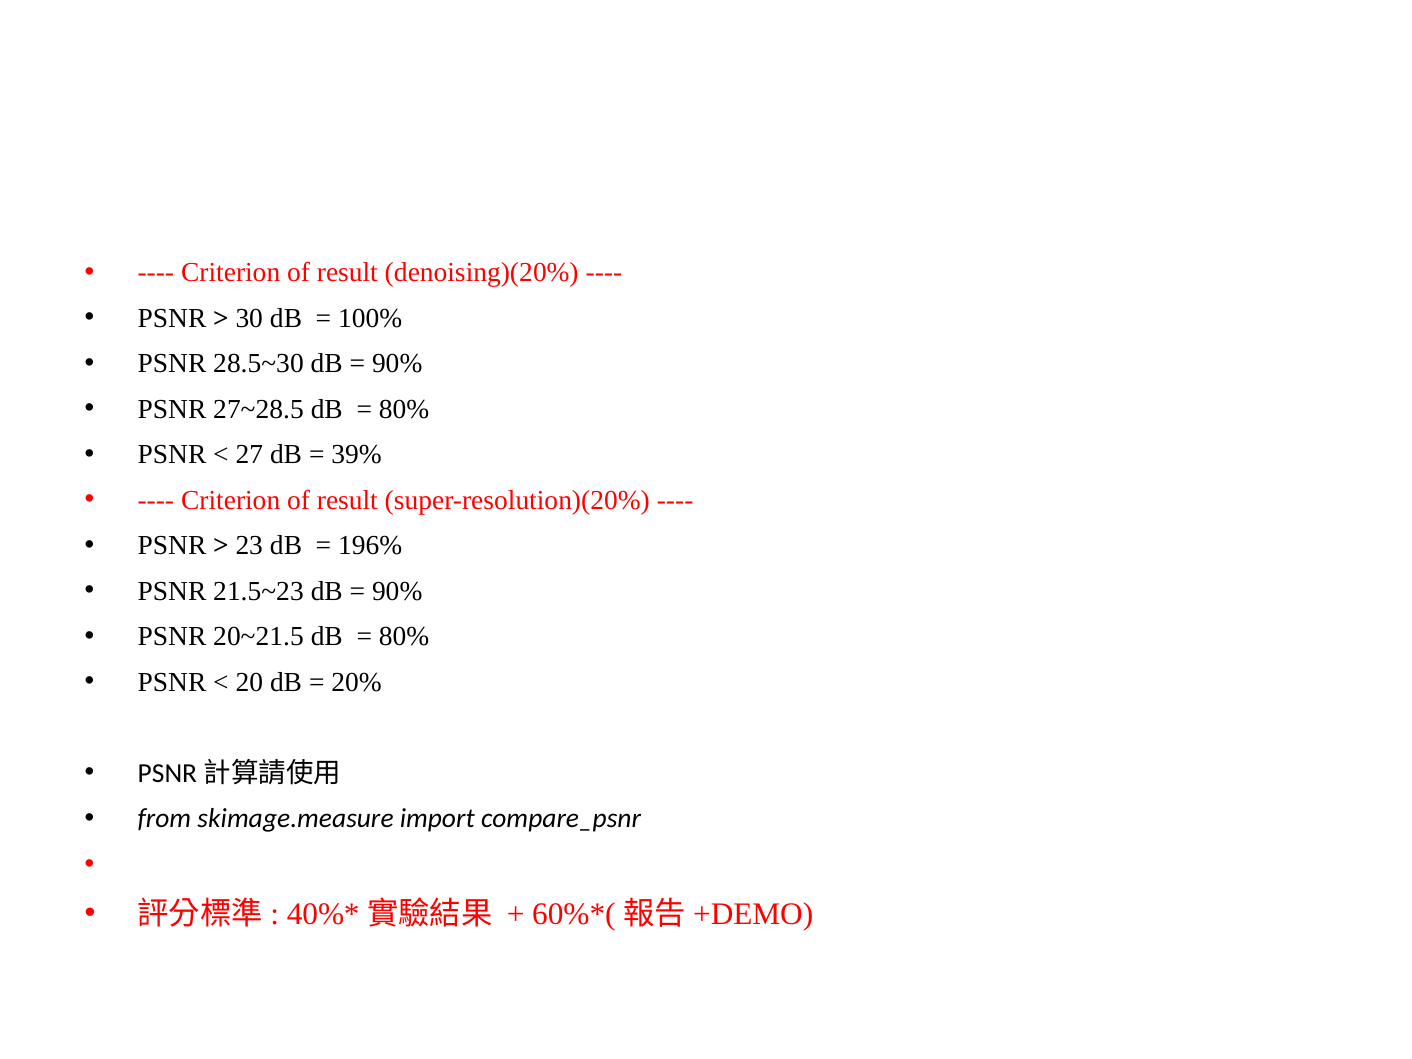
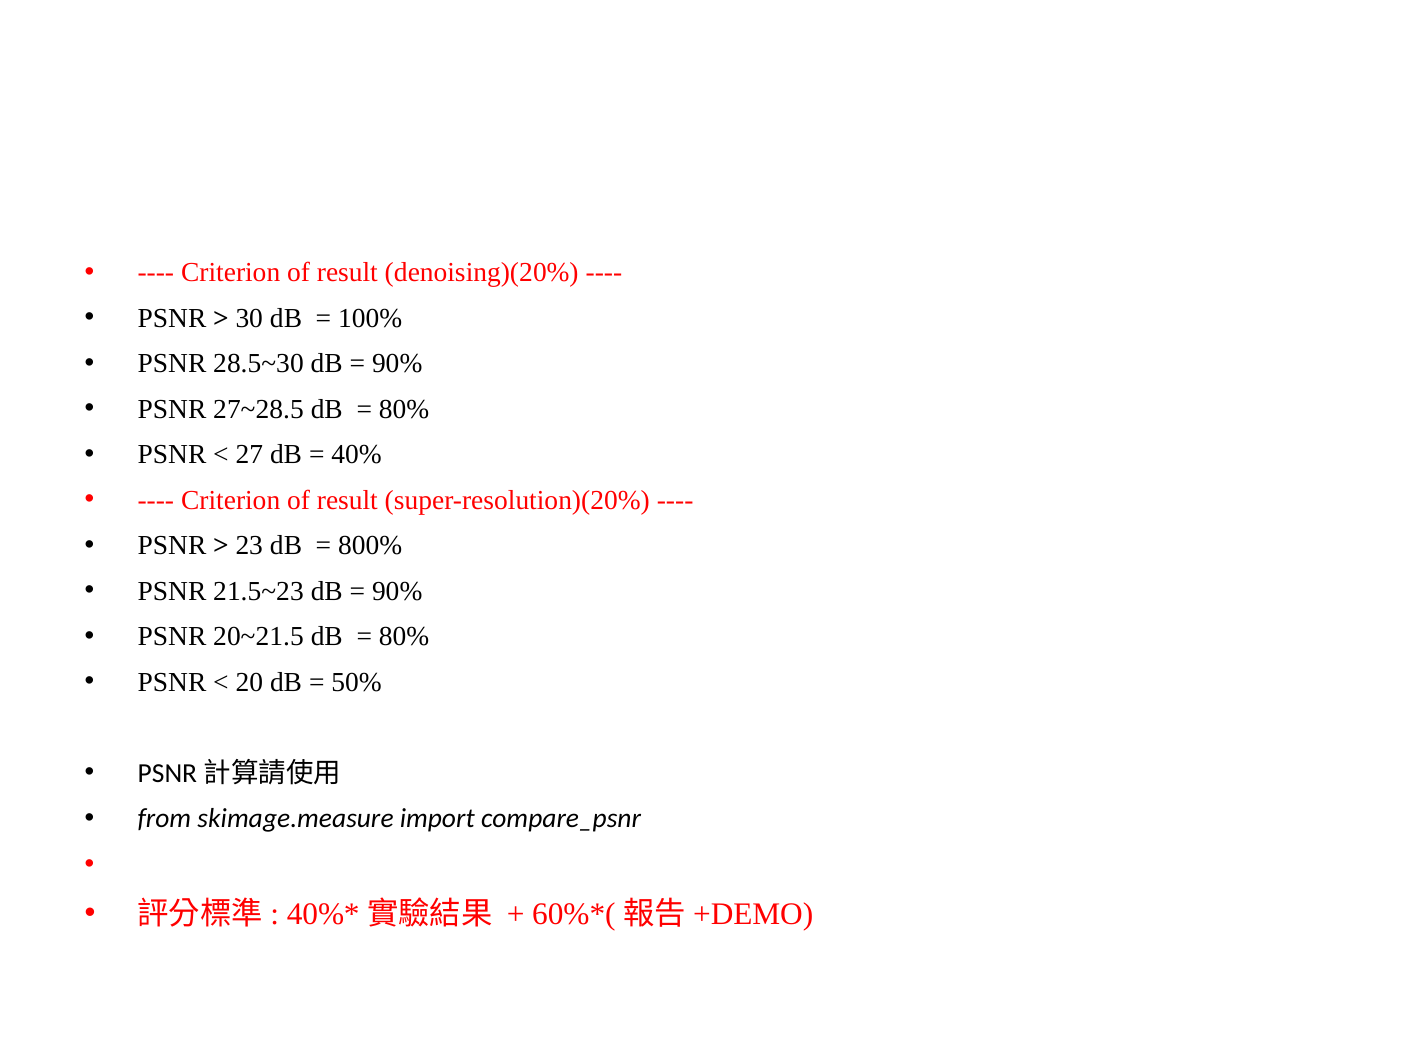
39%: 39% -> 40%
196%: 196% -> 800%
20%: 20% -> 50%
